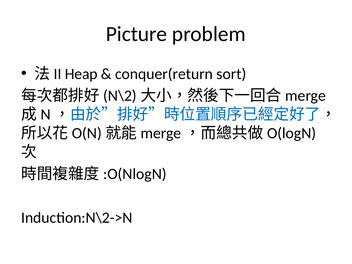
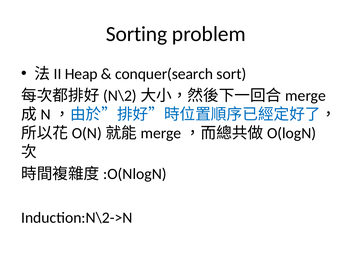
Picture: Picture -> Sorting
conquer(return: conquer(return -> conquer(search
